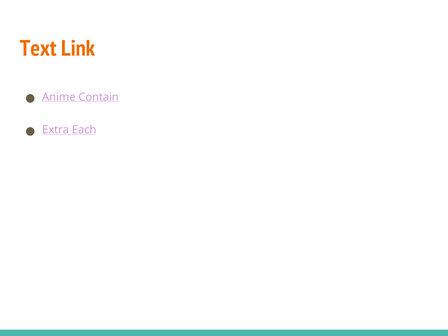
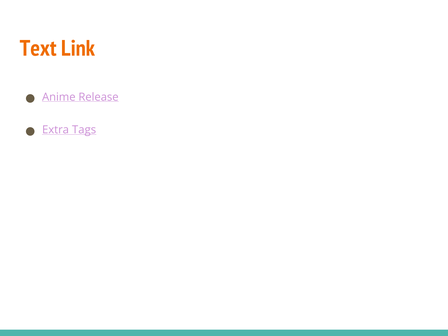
Contain: Contain -> Release
Each: Each -> Tags
